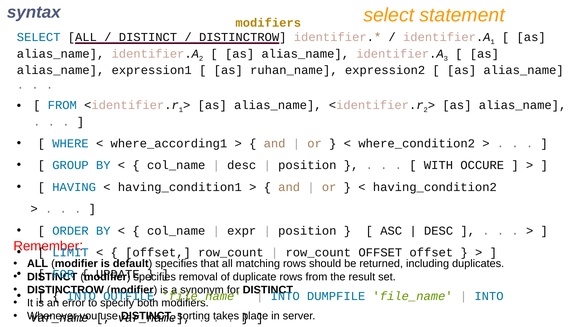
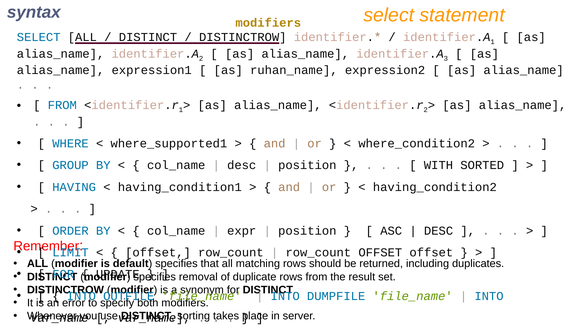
where_according1: where_according1 -> where_supported1
OCCURE: OCCURE -> SORTED
